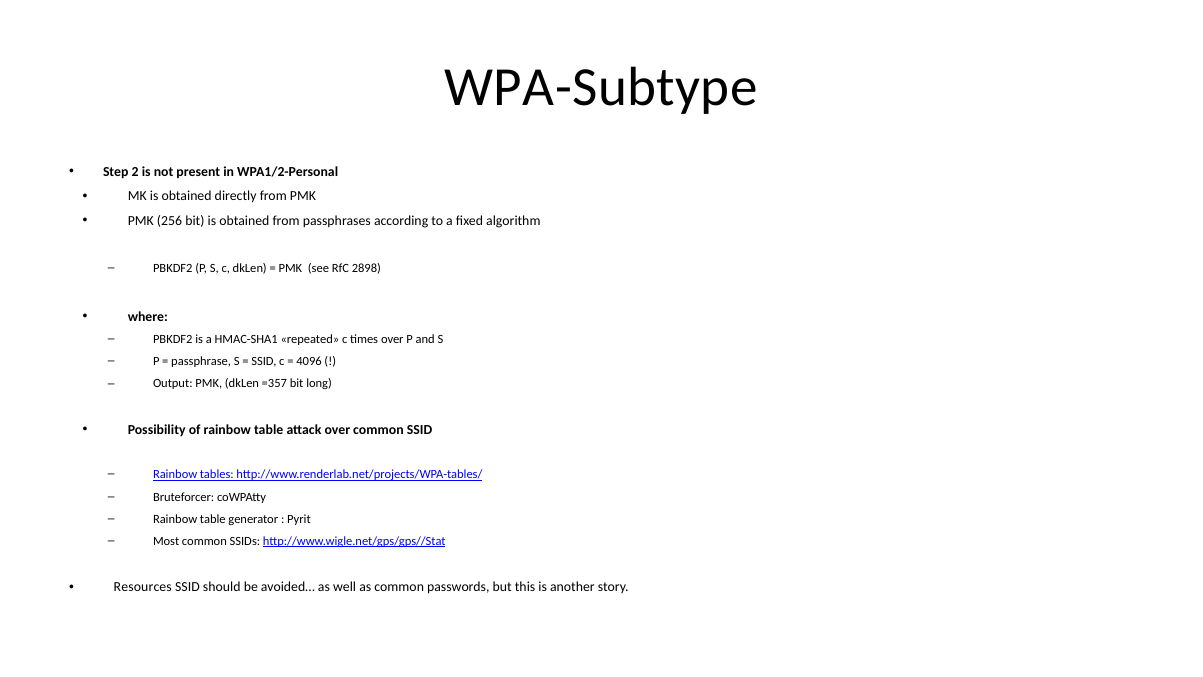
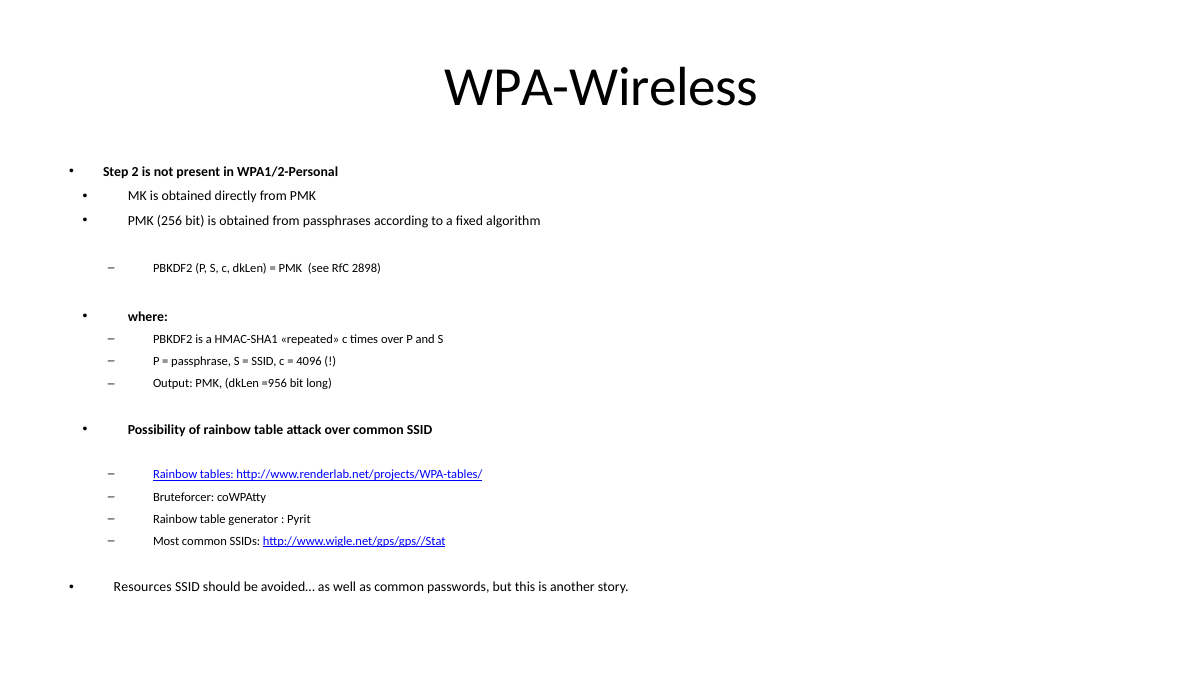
WPA-Subtype: WPA-Subtype -> WPA-Wireless
=357: =357 -> =956
